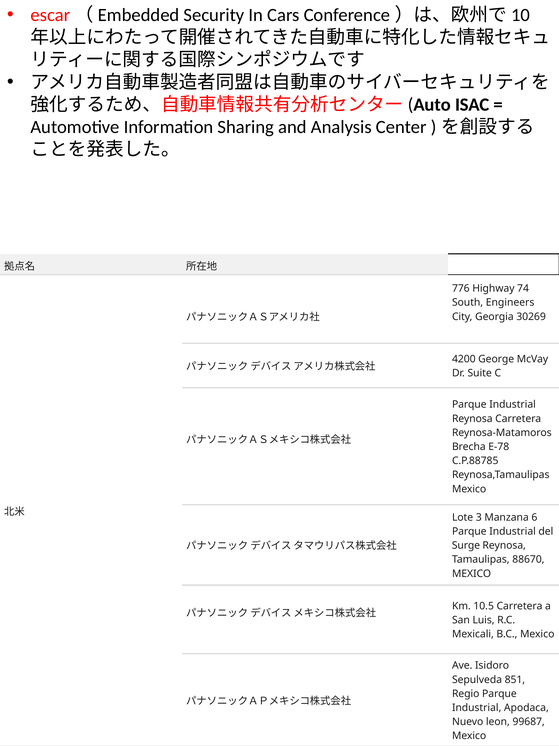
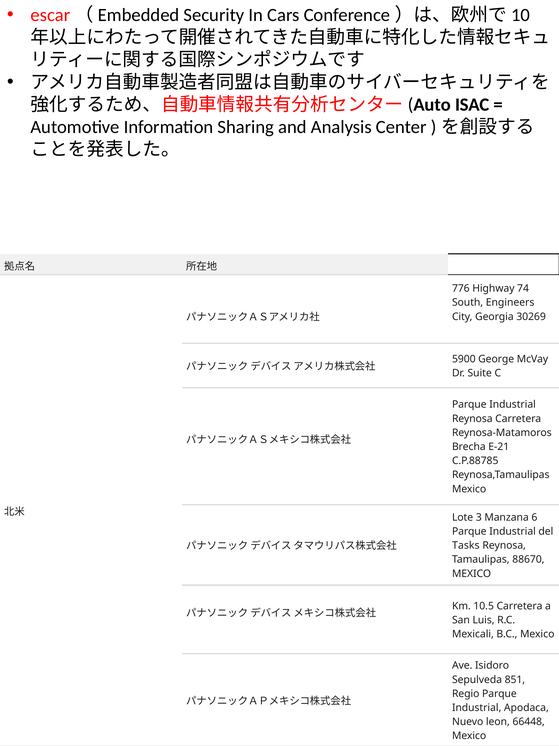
4200: 4200 -> 5900
E-78: E-78 -> E-21
Surge: Surge -> Tasks
99687: 99687 -> 66448
